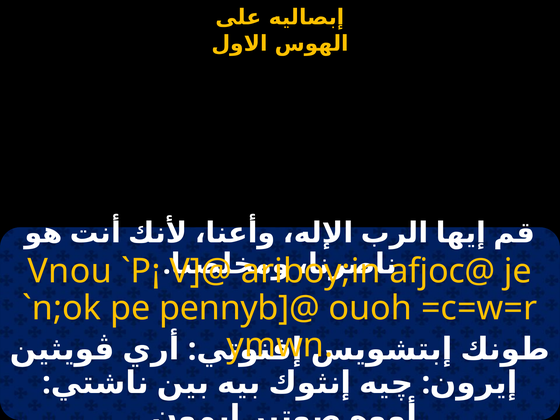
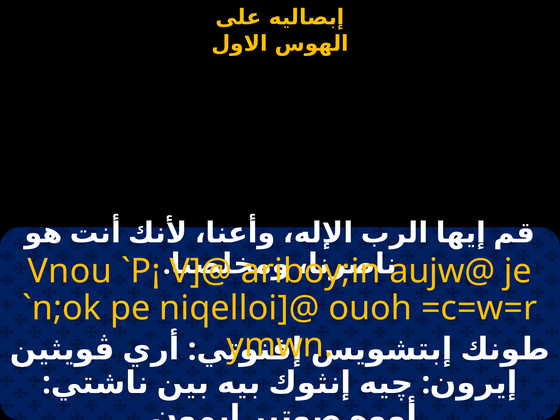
afjoc@: afjoc@ -> aujw@
pennyb]@: pennyb]@ -> niqelloi]@
